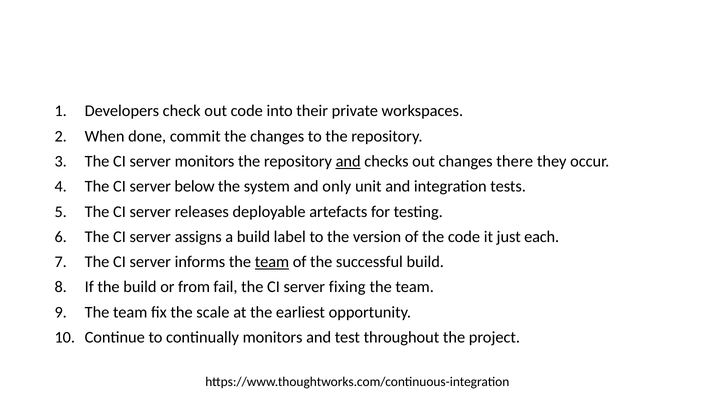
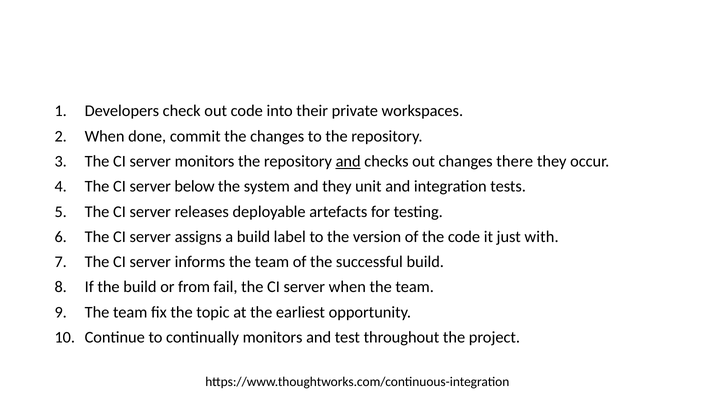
and only: only -> they
each: each -> with
team at (272, 262) underline: present -> none
server fixing: fixing -> when
scale: scale -> topic
